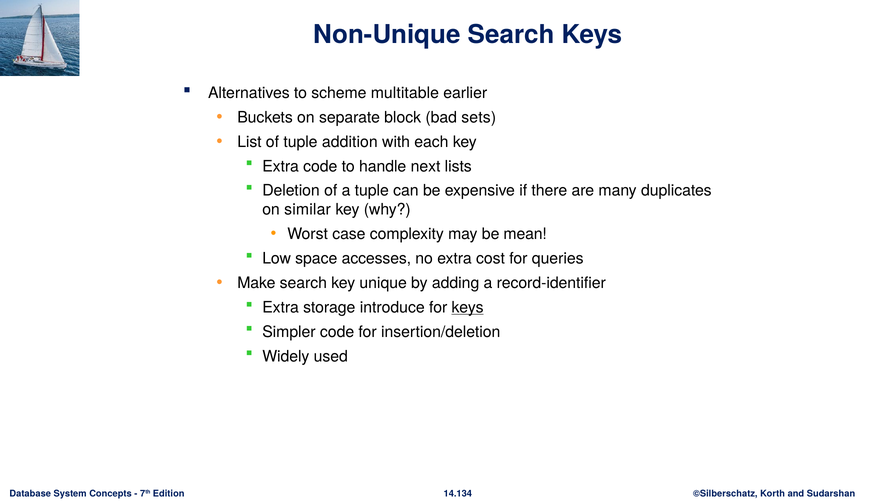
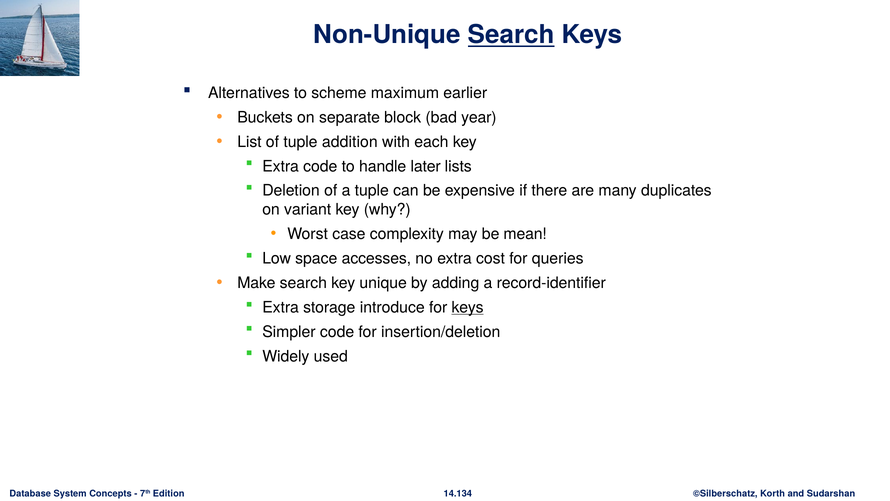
Search at (511, 35) underline: none -> present
multitable: multitable -> maximum
sets: sets -> year
next: next -> later
similar: similar -> variant
